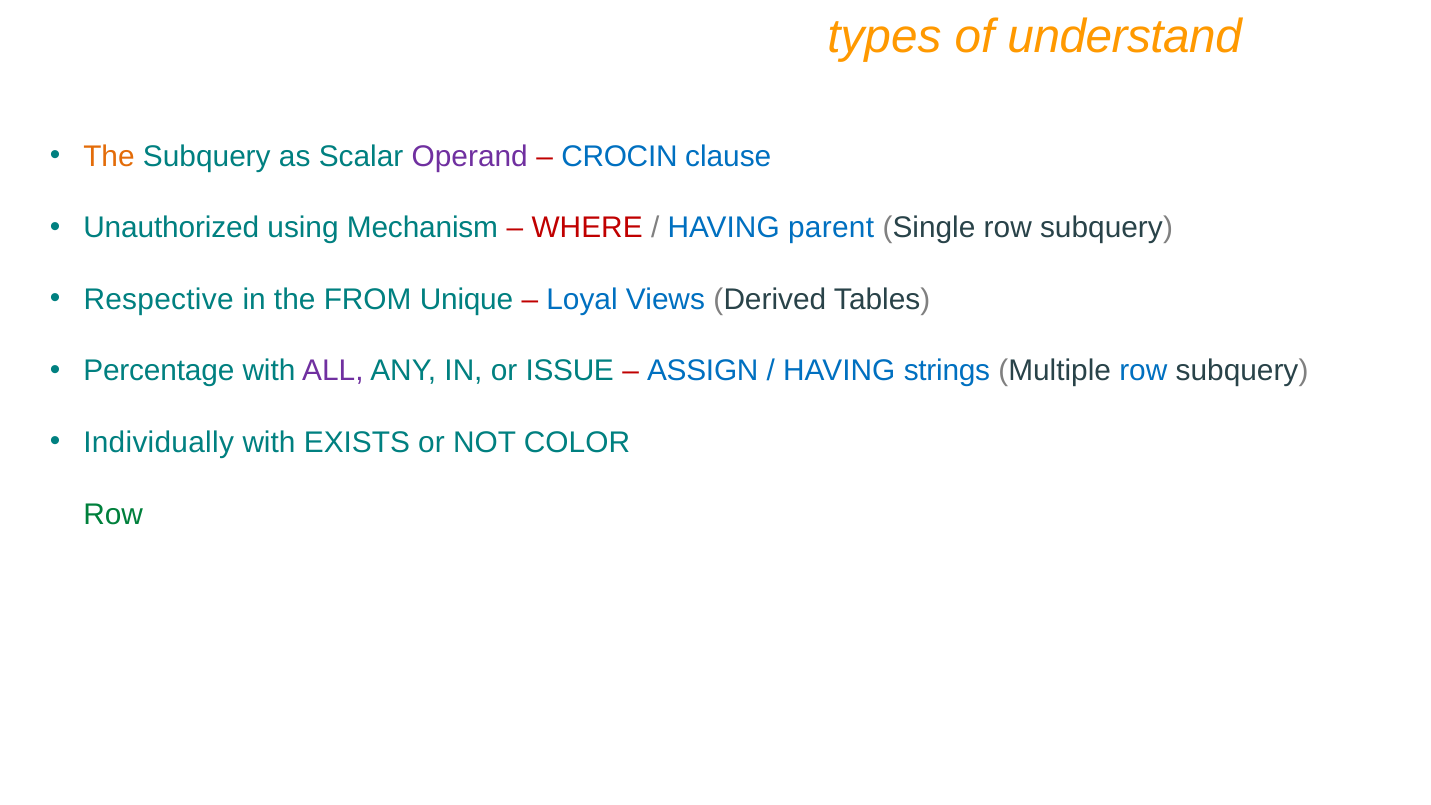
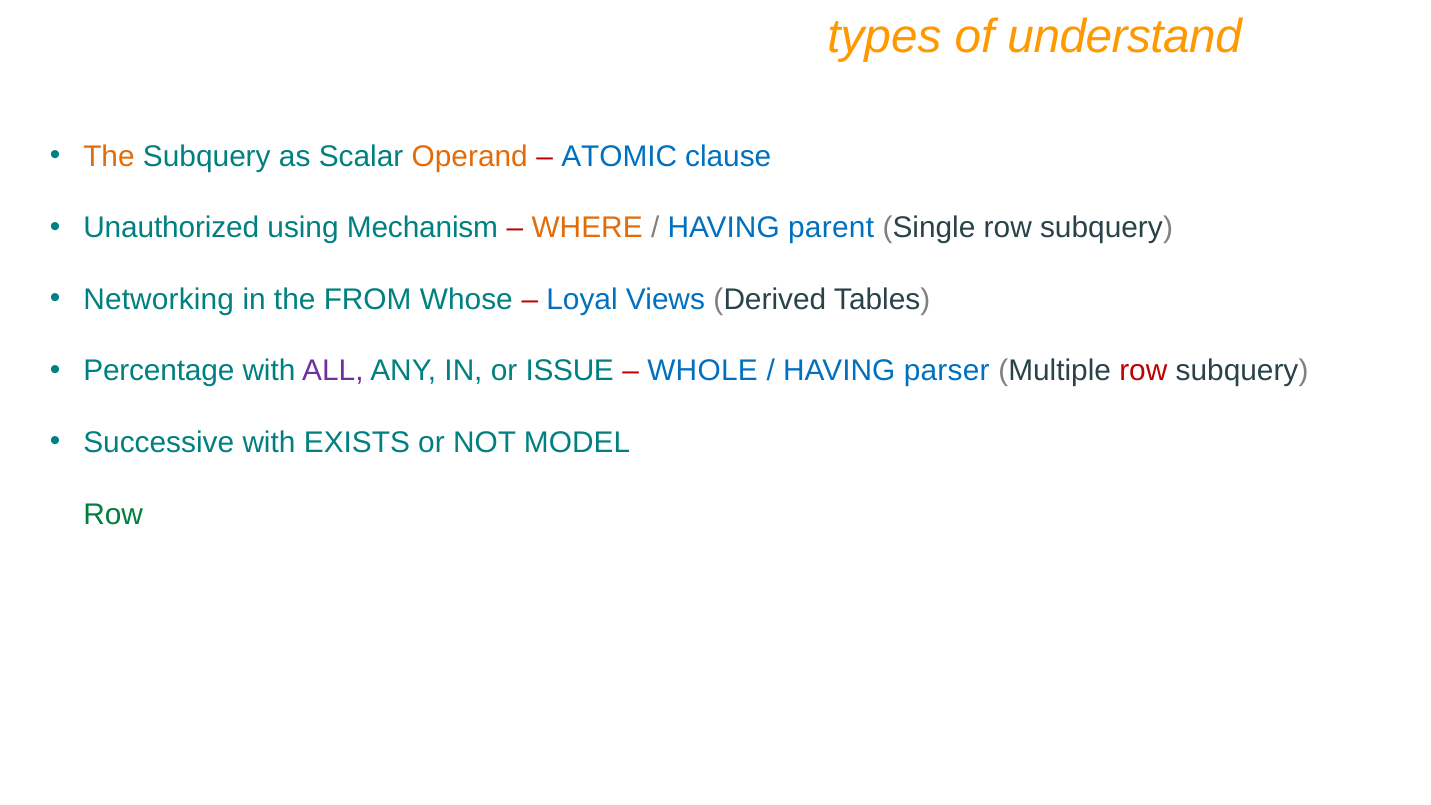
Operand colour: purple -> orange
CROCIN: CROCIN -> ATOMIC
WHERE colour: red -> orange
Respective: Respective -> Networking
Unique: Unique -> Whose
ASSIGN: ASSIGN -> WHOLE
strings: strings -> parser
row at (1143, 371) colour: blue -> red
Individually: Individually -> Successive
COLOR: COLOR -> MODEL
